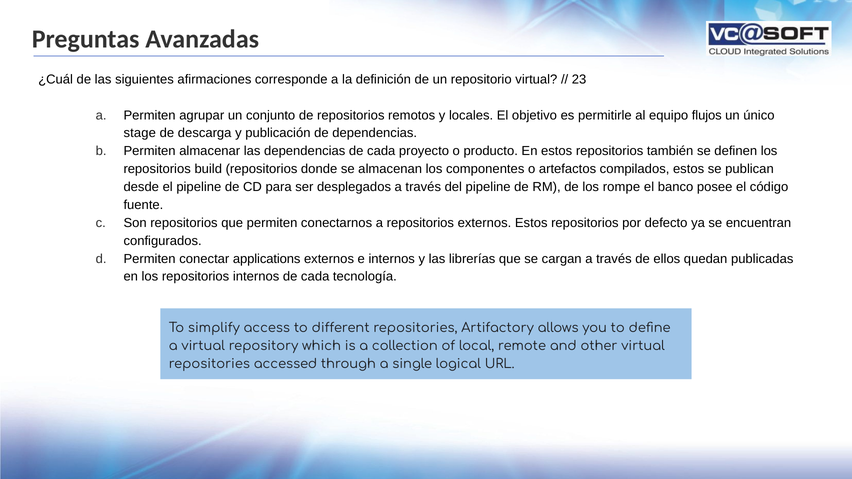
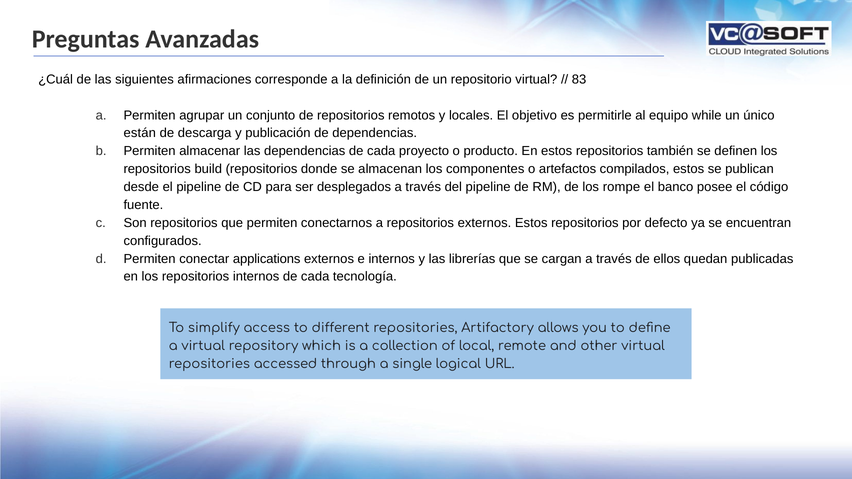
23: 23 -> 83
flujos: flujos -> while
stage: stage -> están
